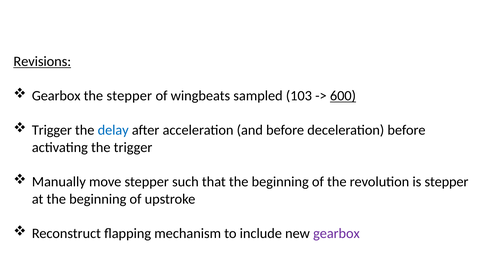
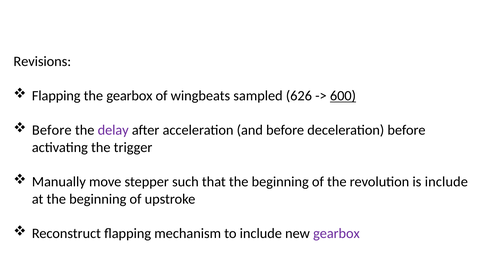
Revisions underline: present -> none
Gearbox at (56, 96): Gearbox -> Flapping
the stepper: stepper -> gearbox
103: 103 -> 626
Trigger at (52, 130): Trigger -> Before
delay colour: blue -> purple
is stepper: stepper -> include
